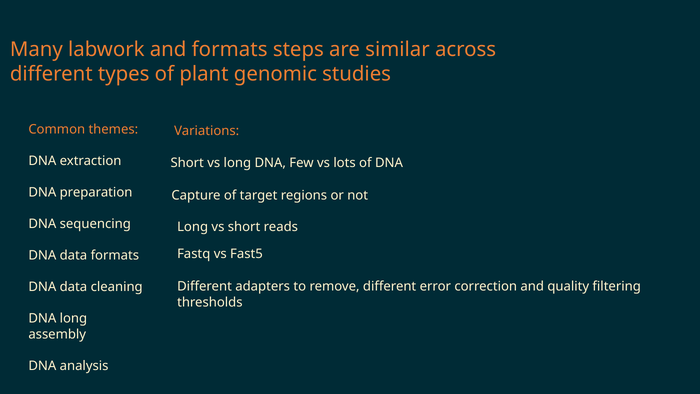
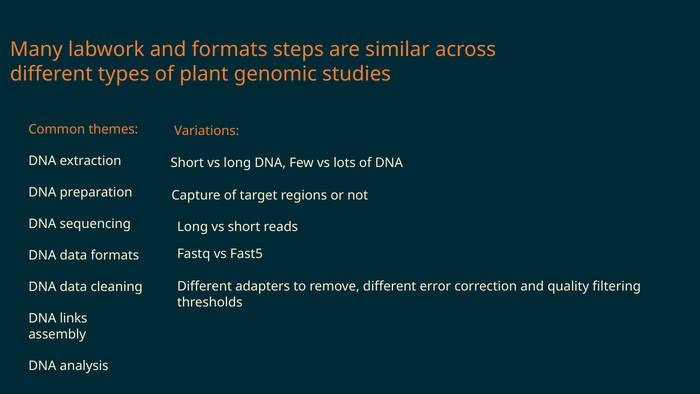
long at (73, 318): long -> links
